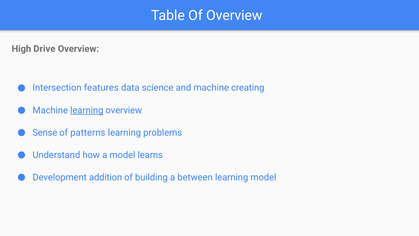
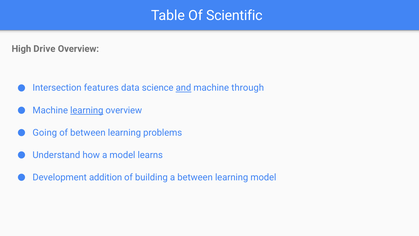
Of Overview: Overview -> Scientific
and underline: none -> present
creating: creating -> through
Sense: Sense -> Going
of patterns: patterns -> between
